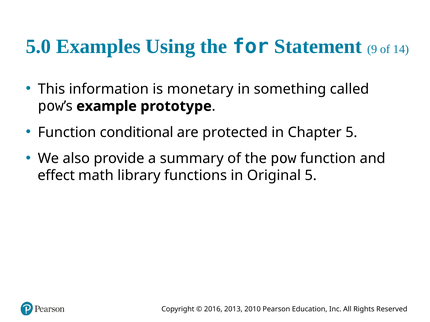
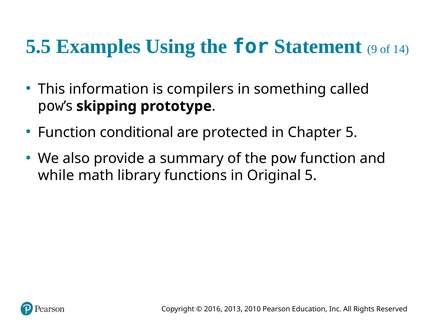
5.0: 5.0 -> 5.5
monetary: monetary -> compilers
example: example -> skipping
effect: effect -> while
